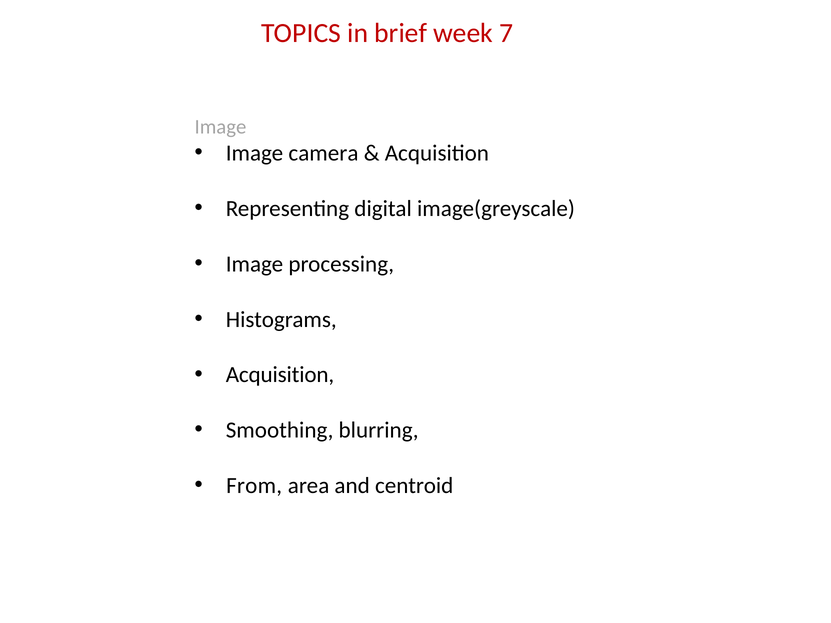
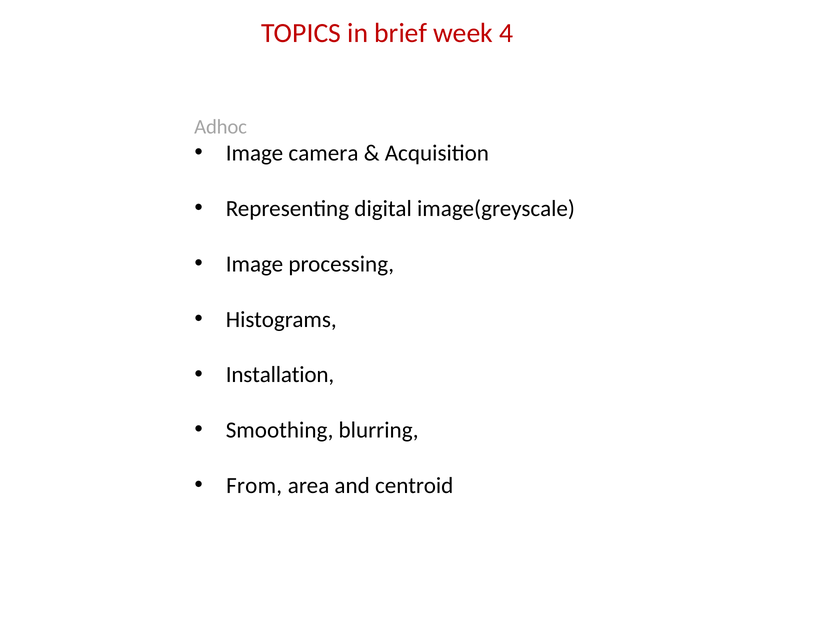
7: 7 -> 4
Image at (220, 127): Image -> Adhoc
Acquisition at (280, 375): Acquisition -> Installation
